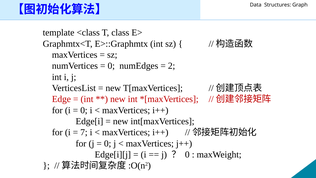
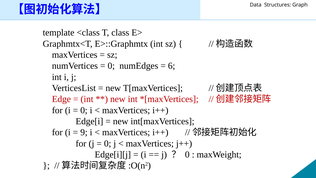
2: 2 -> 6
7: 7 -> 9
